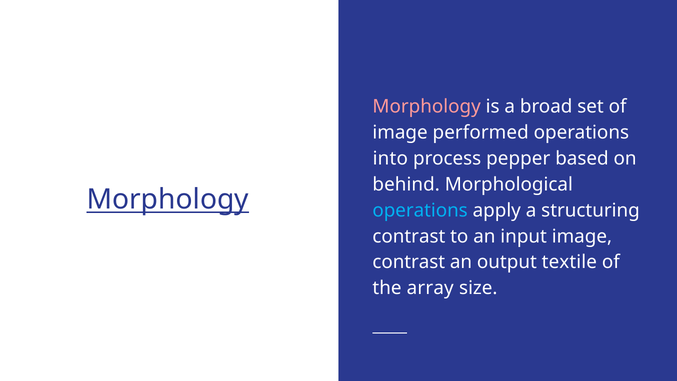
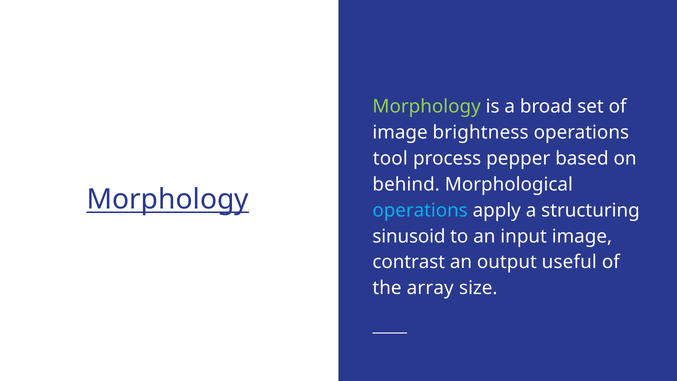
Morphology at (427, 106) colour: pink -> light green
performed: performed -> brightness
into: into -> tool
contrast at (409, 236): contrast -> sinusoid
textile: textile -> useful
